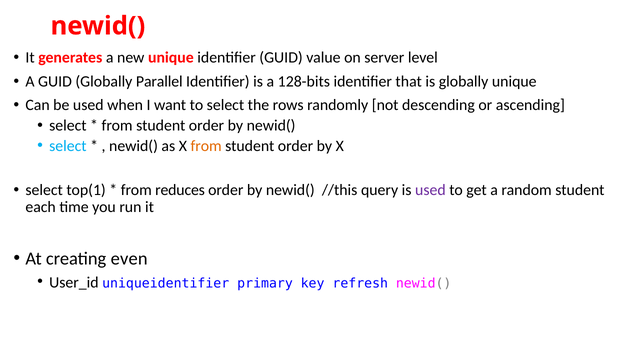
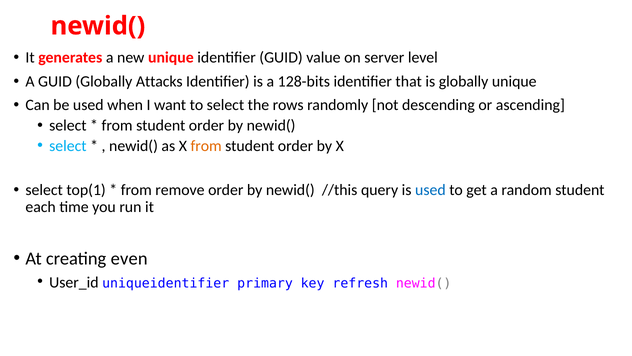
Parallel: Parallel -> Attacks
reduces: reduces -> remove
used at (430, 190) colour: purple -> blue
